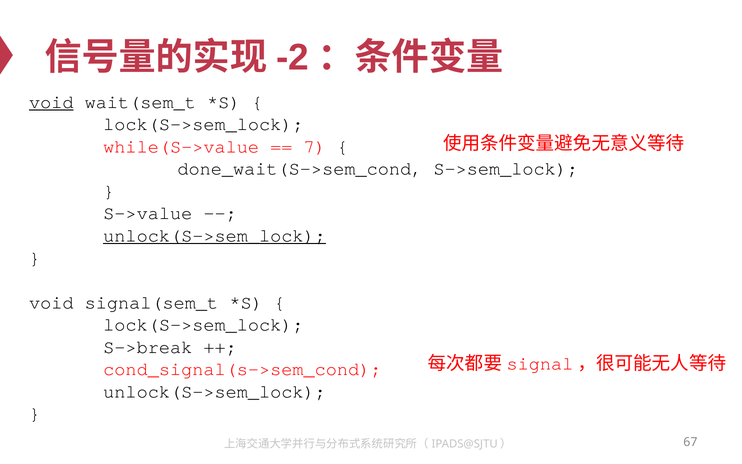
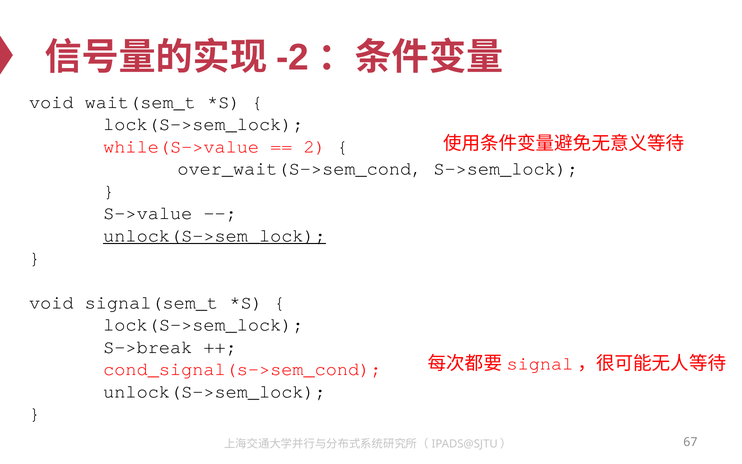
void at (51, 102) underline: present -> none
7: 7 -> 2
done_wait(S->sem_cond: done_wait(S->sem_cond -> over_wait(S->sem_cond
